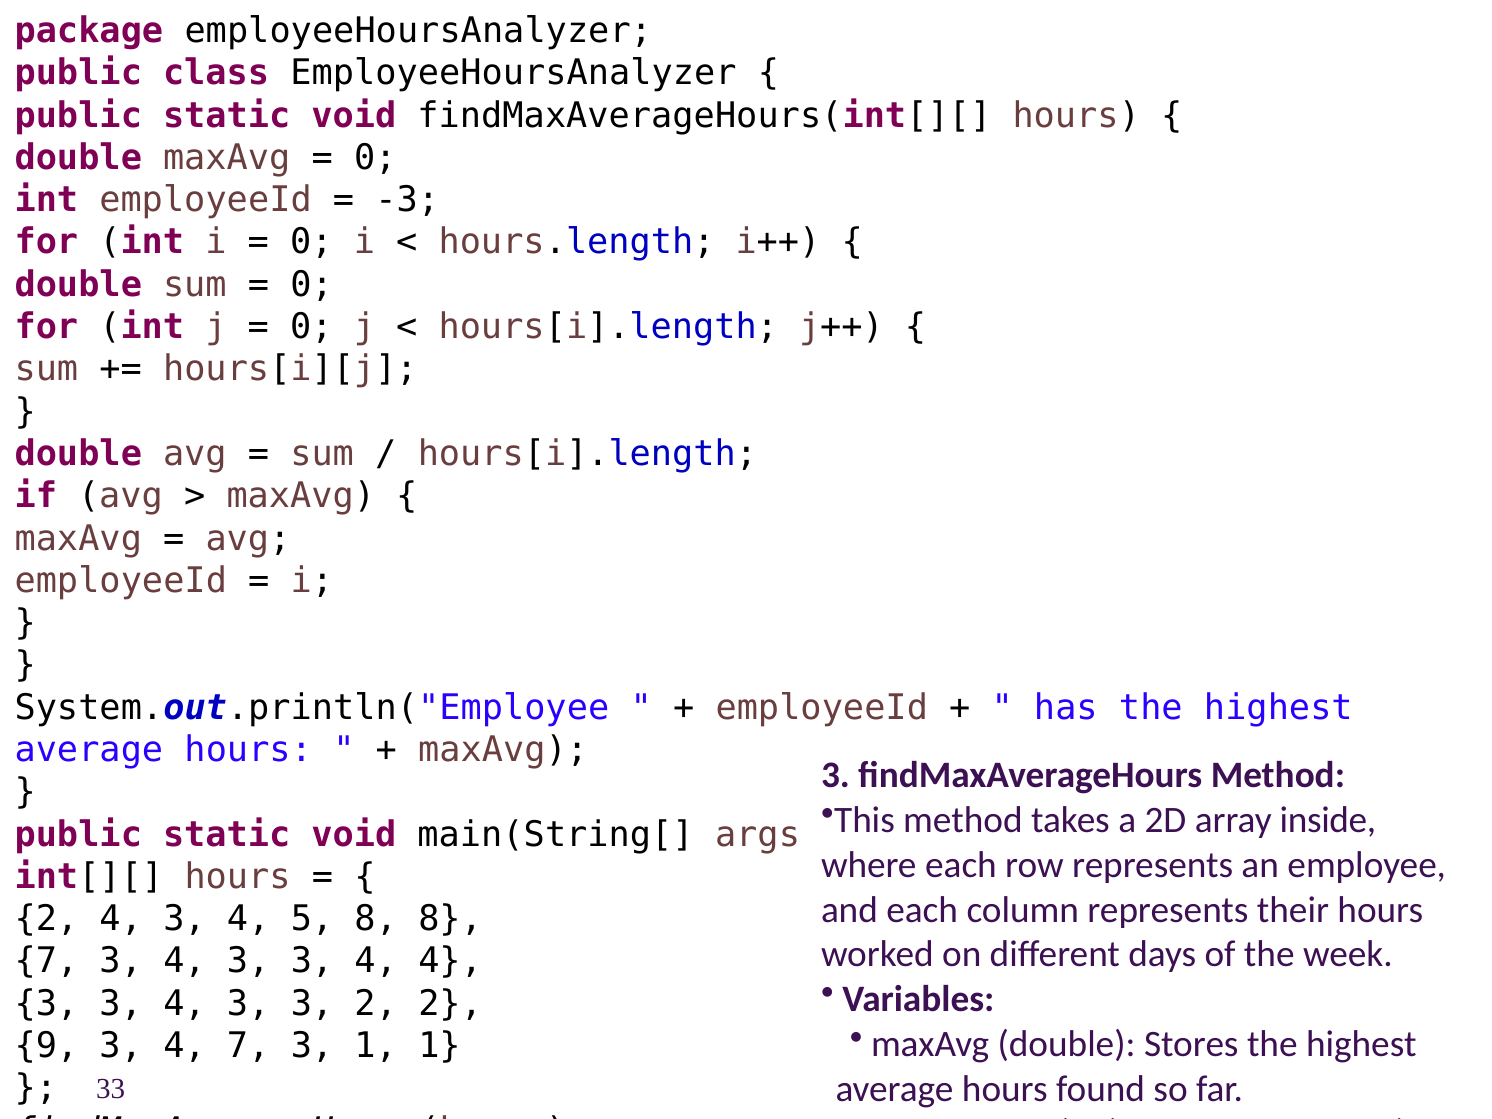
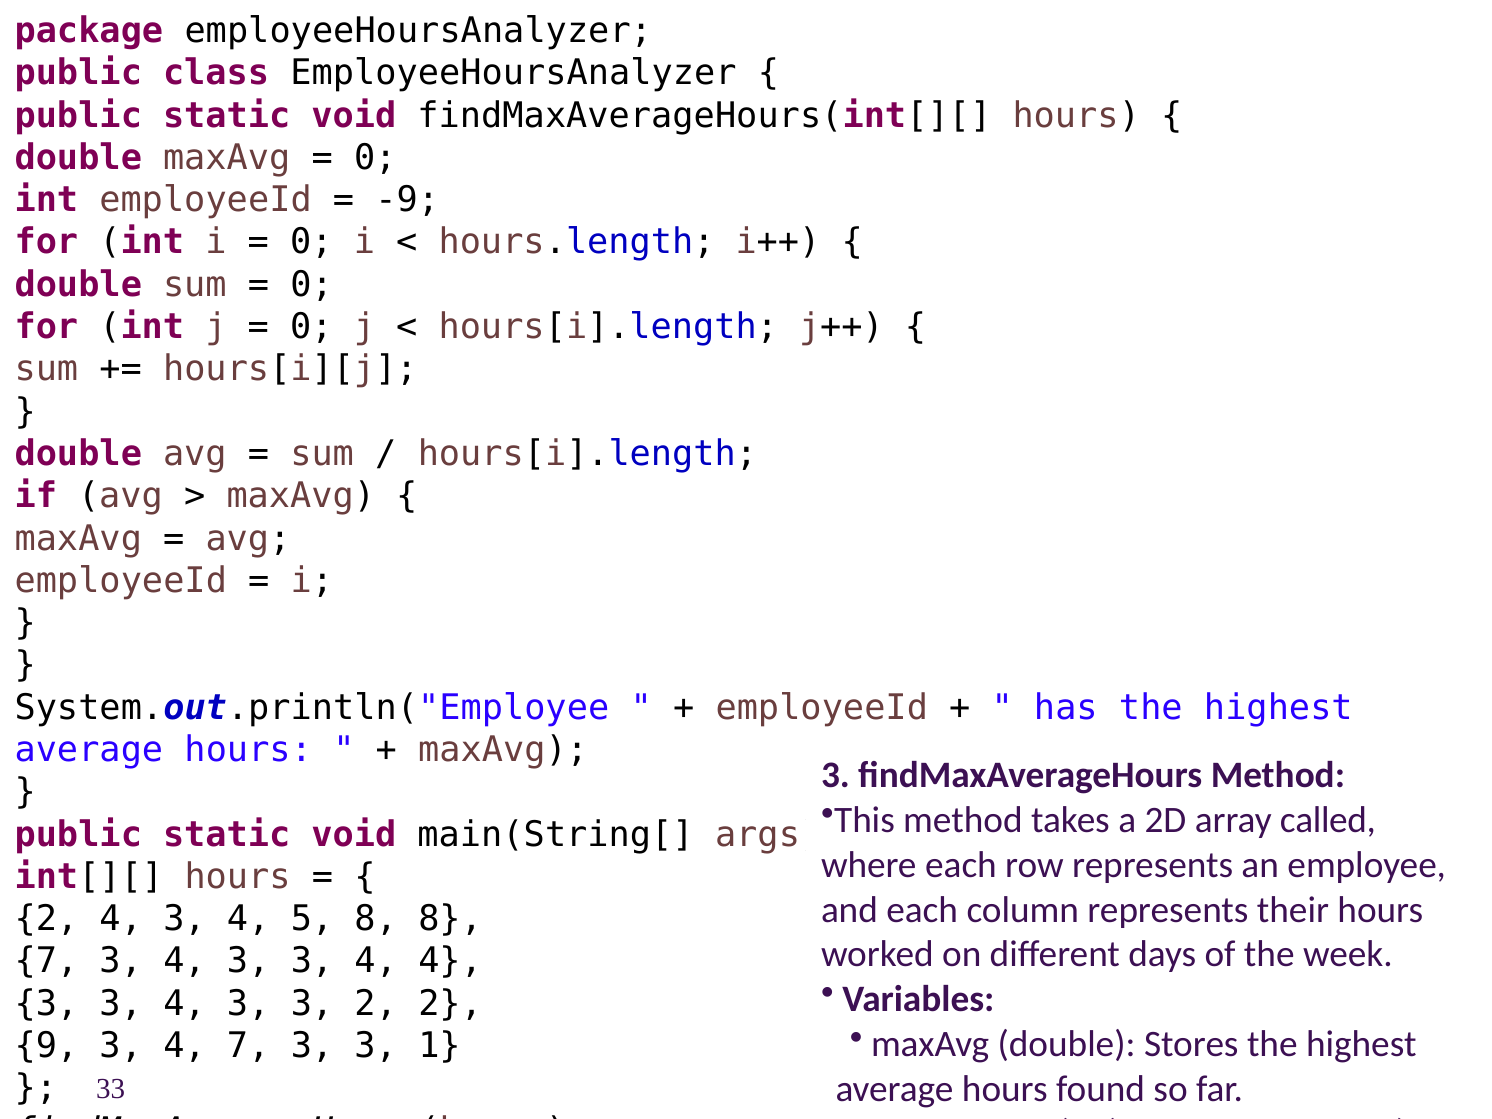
-3: -3 -> -9
inside: inside -> called
7 3 1: 1 -> 3
